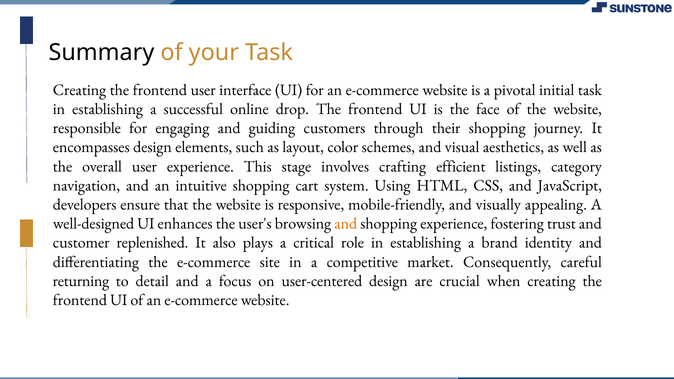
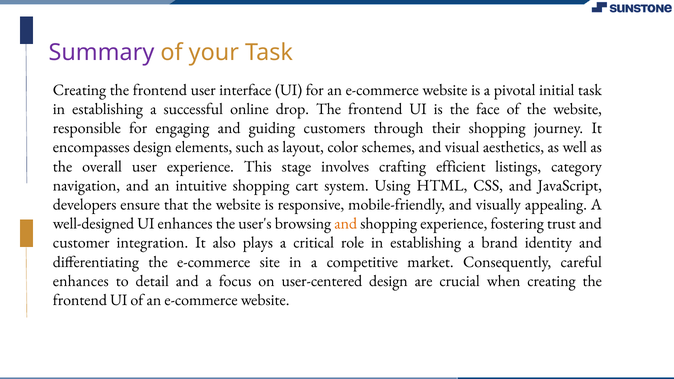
Summary colour: black -> purple
replenished: replenished -> integration
returning at (81, 281): returning -> enhances
